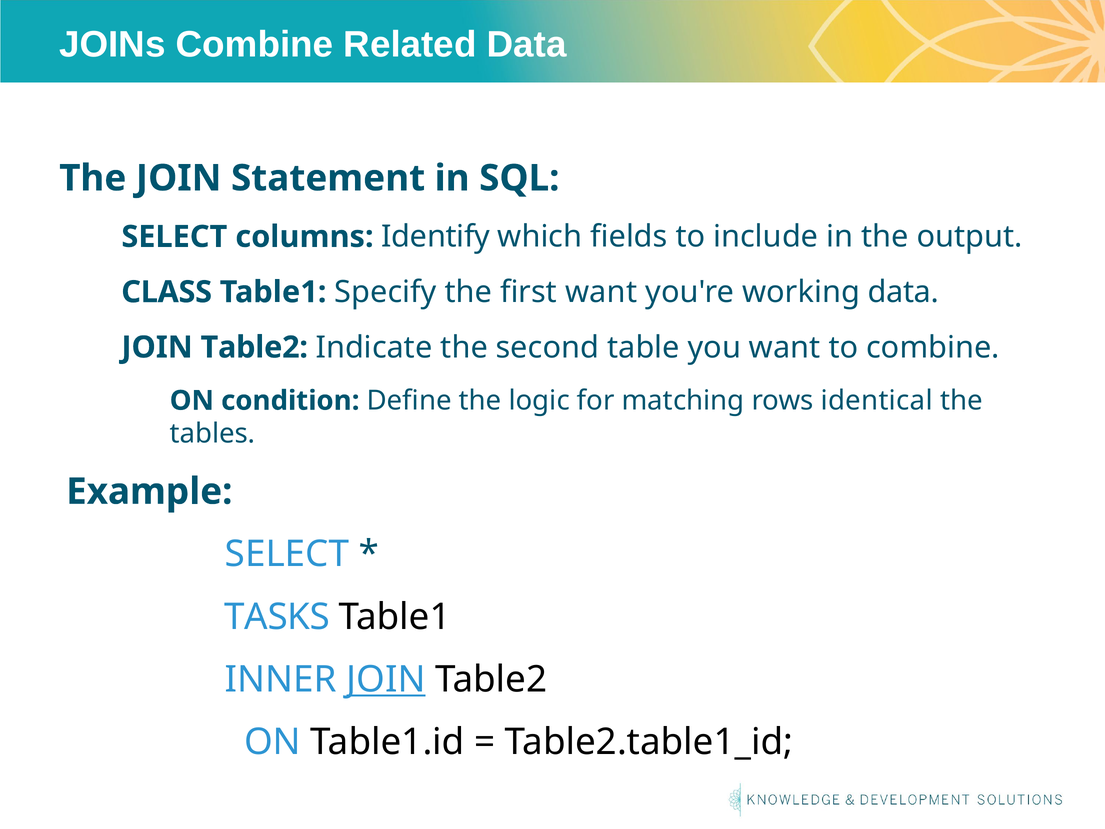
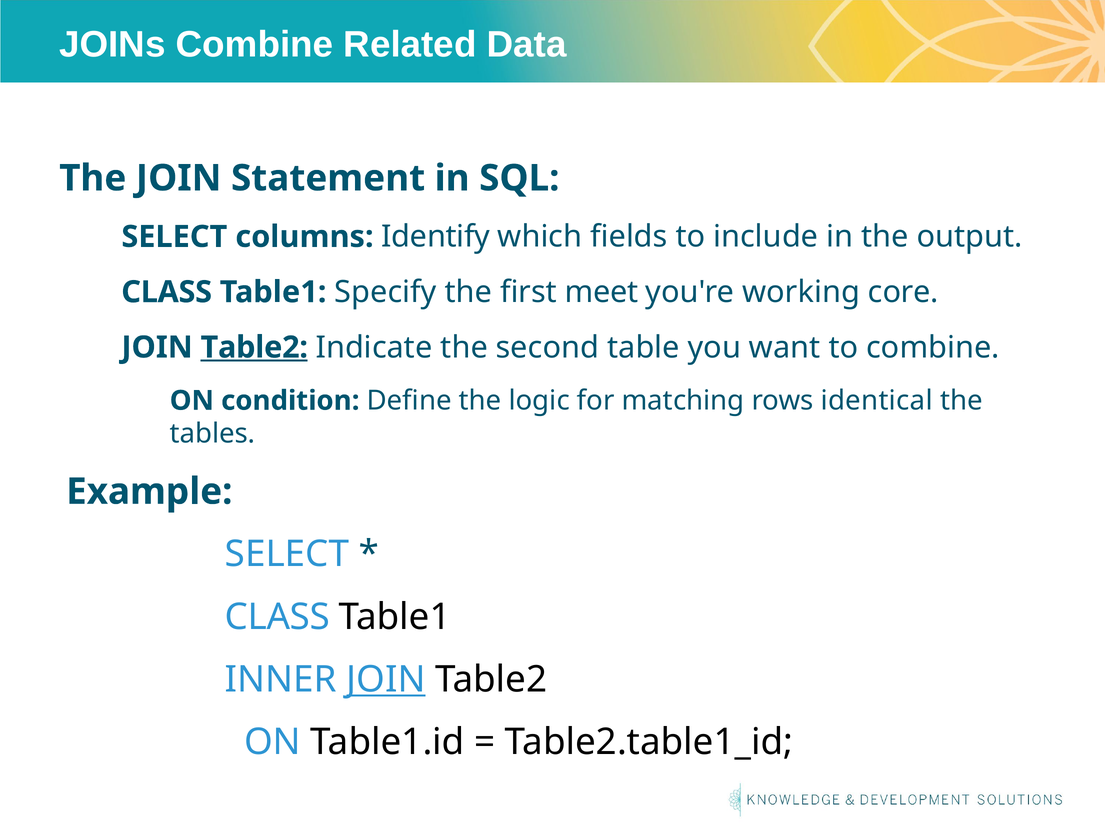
first want: want -> meet
working data: data -> core
Table2 at (254, 347) underline: none -> present
TASKS at (277, 617): TASKS -> CLASS
